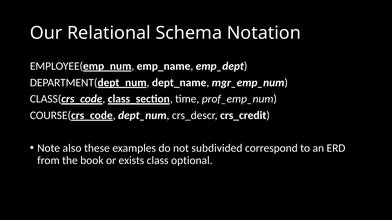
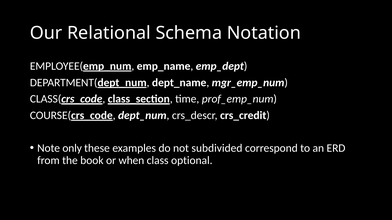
also: also -> only
exists: exists -> when
